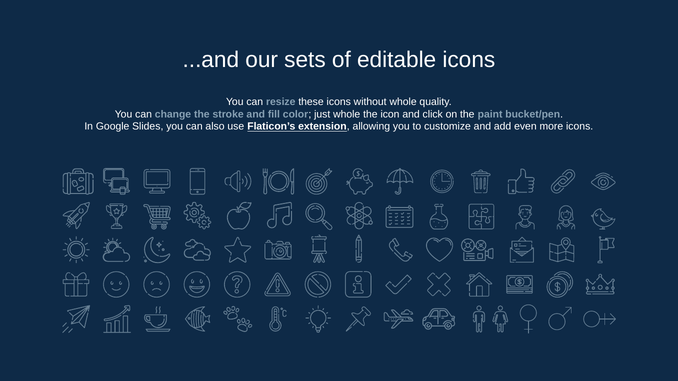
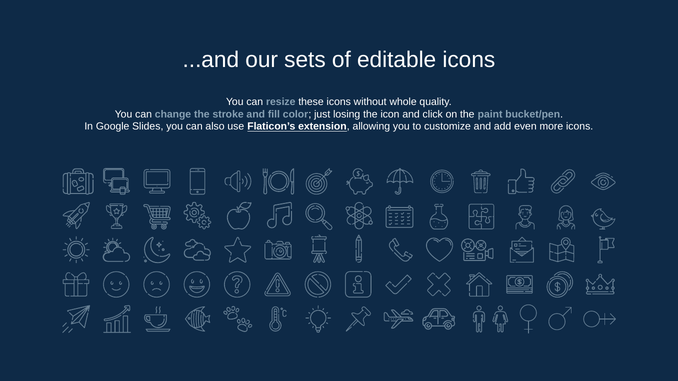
just whole: whole -> losing
